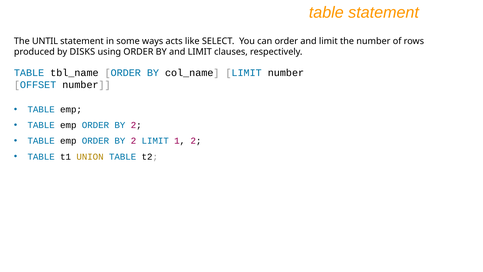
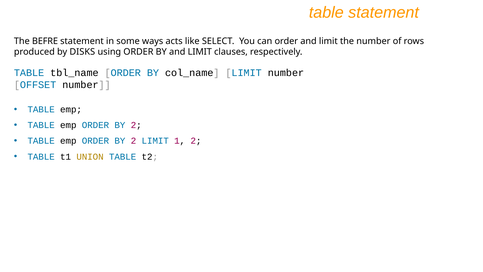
UNTIL: UNTIL -> BEFRE
